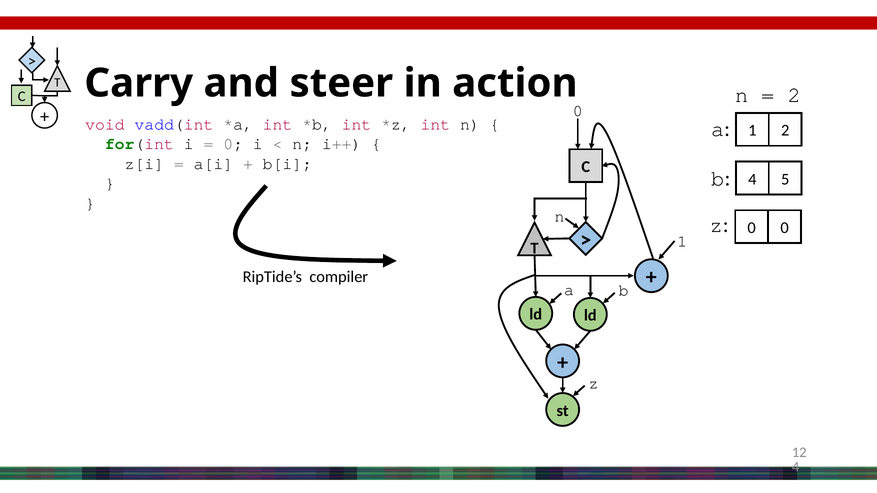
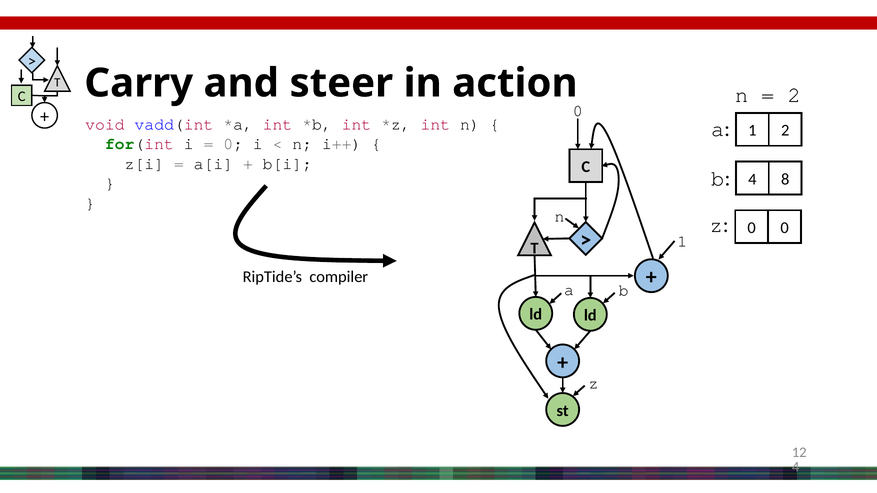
5: 5 -> 8
